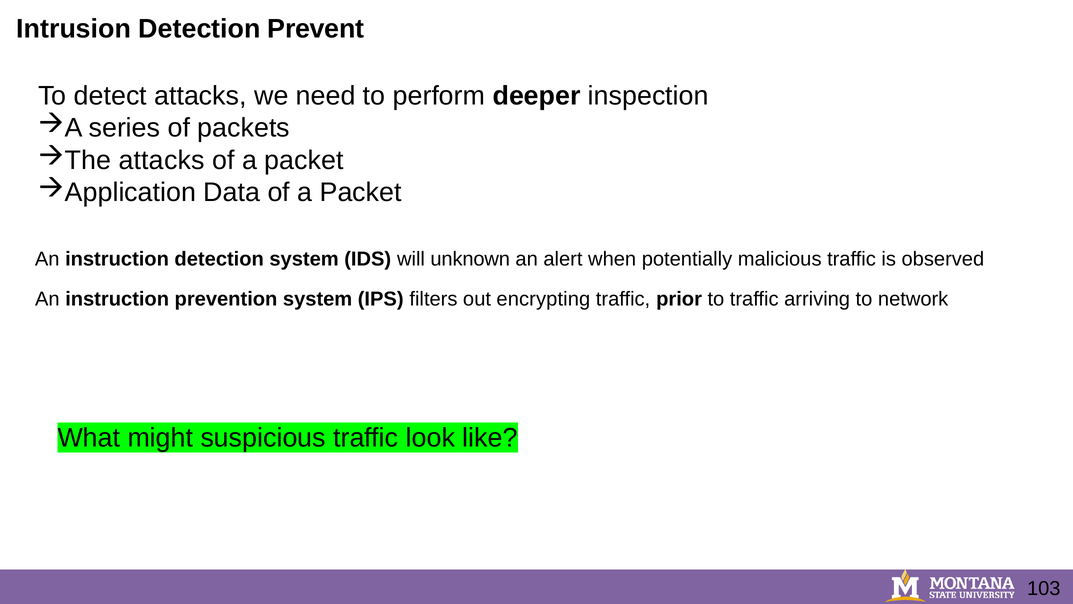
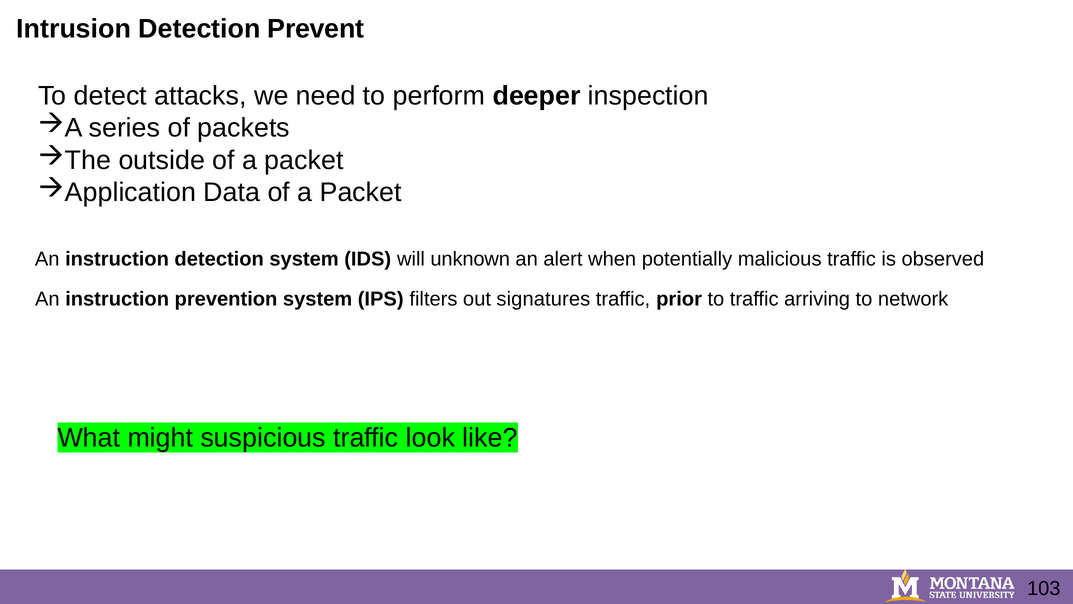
attacks at (162, 160): attacks -> outside
encrypting: encrypting -> signatures
